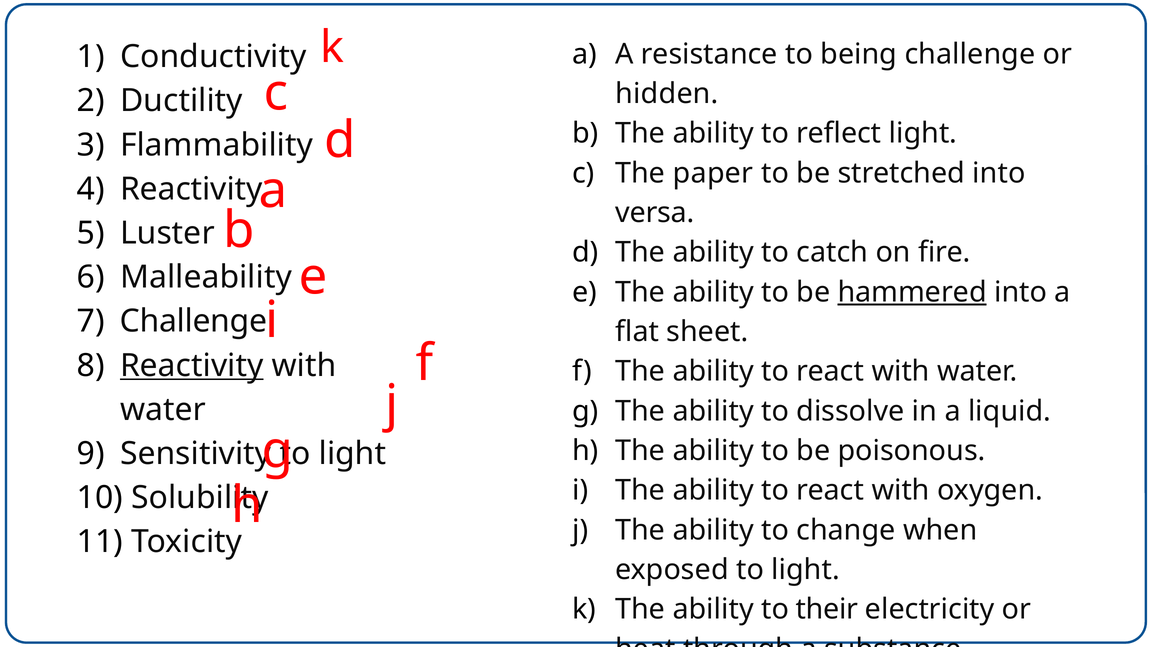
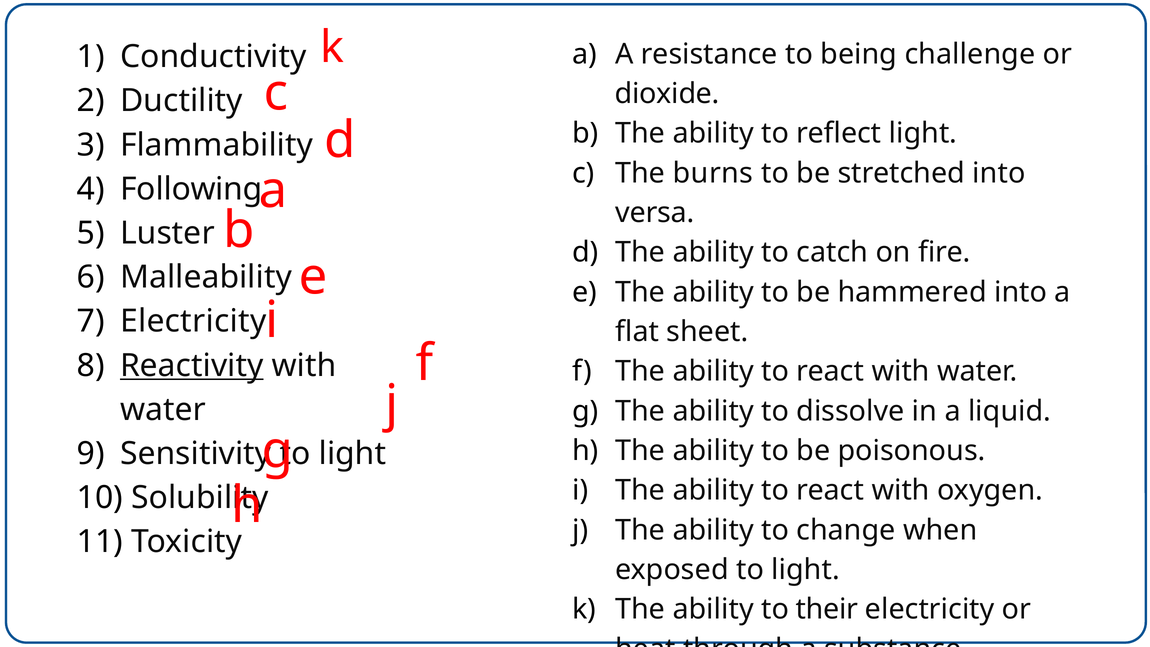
hidden: hidden -> dioxide
paper: paper -> burns
Reactivity at (191, 189): Reactivity -> Following
hammered underline: present -> none
Challenge at (194, 321): Challenge -> Electricity
